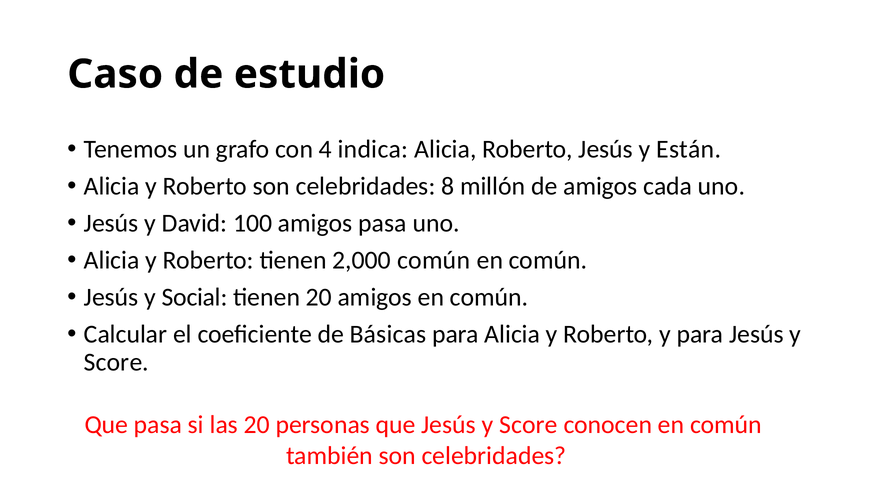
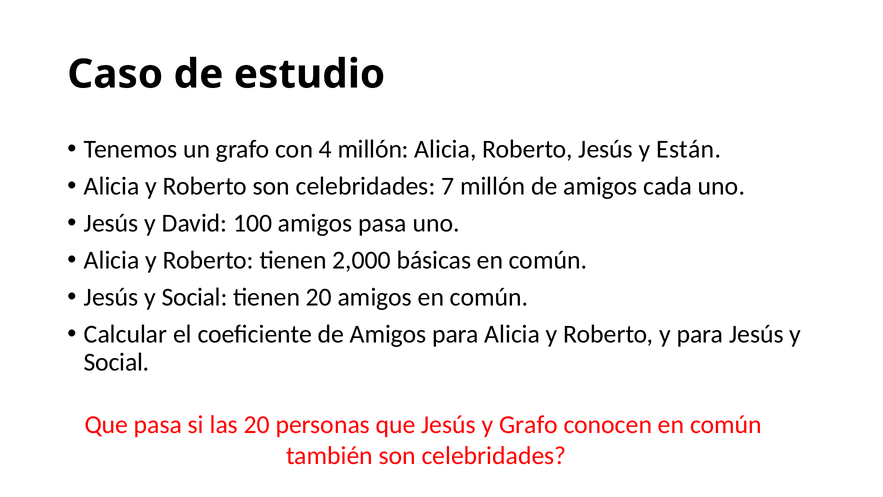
4 indica: indica -> millón
8: 8 -> 7
2,000 común: común -> básicas
coeficiente de Básicas: Básicas -> Amigos
Score at (116, 362): Score -> Social
que Jesús y Score: Score -> Grafo
